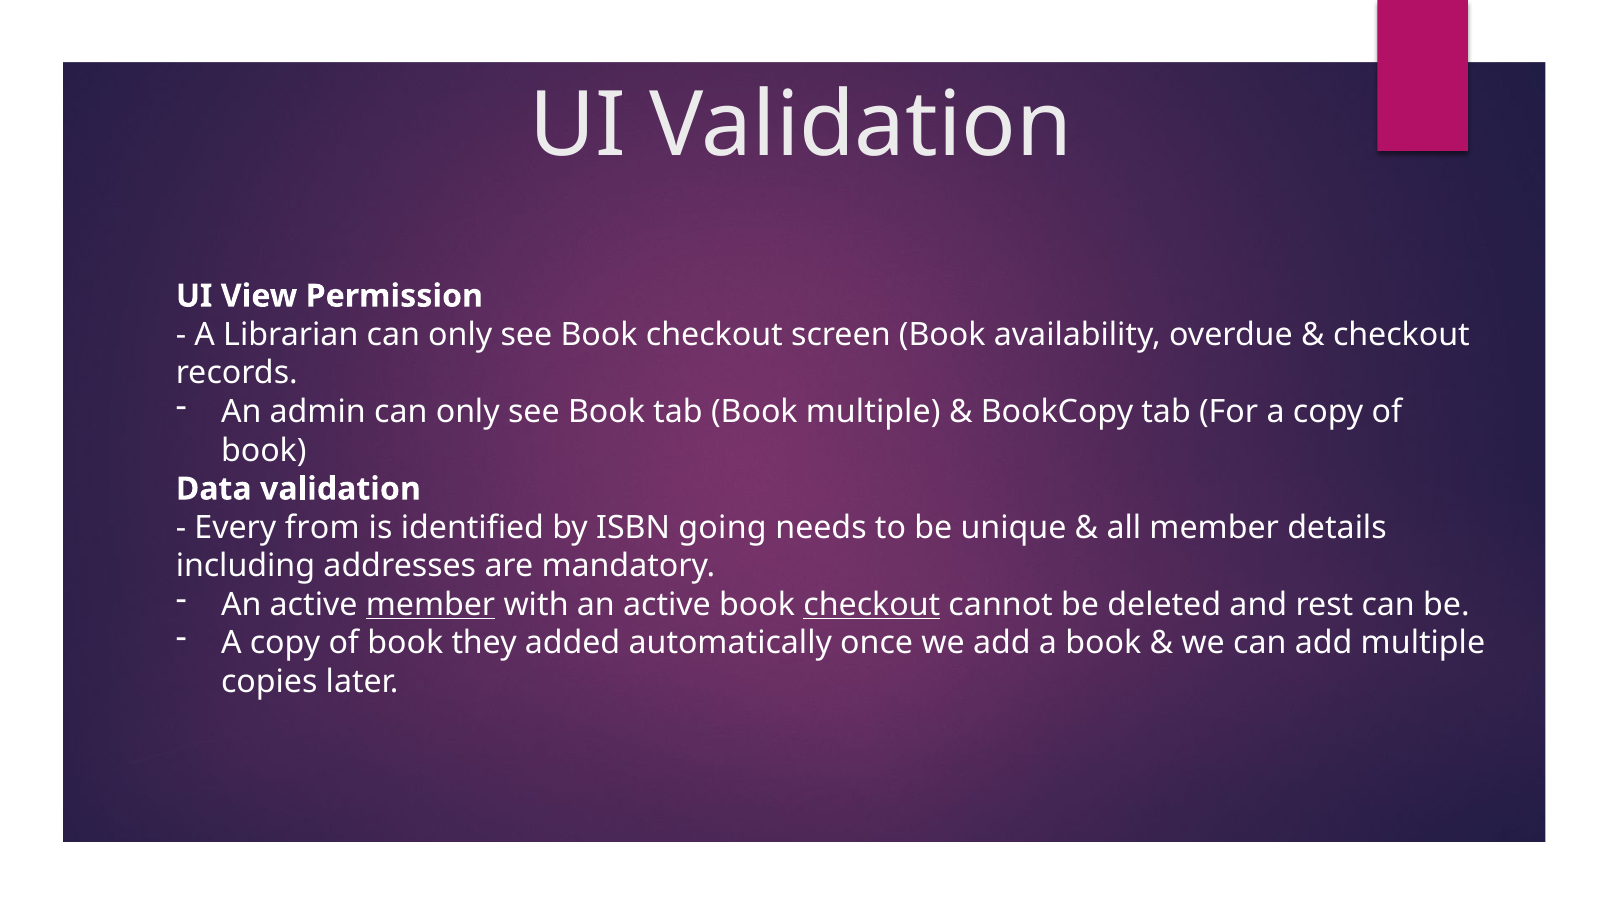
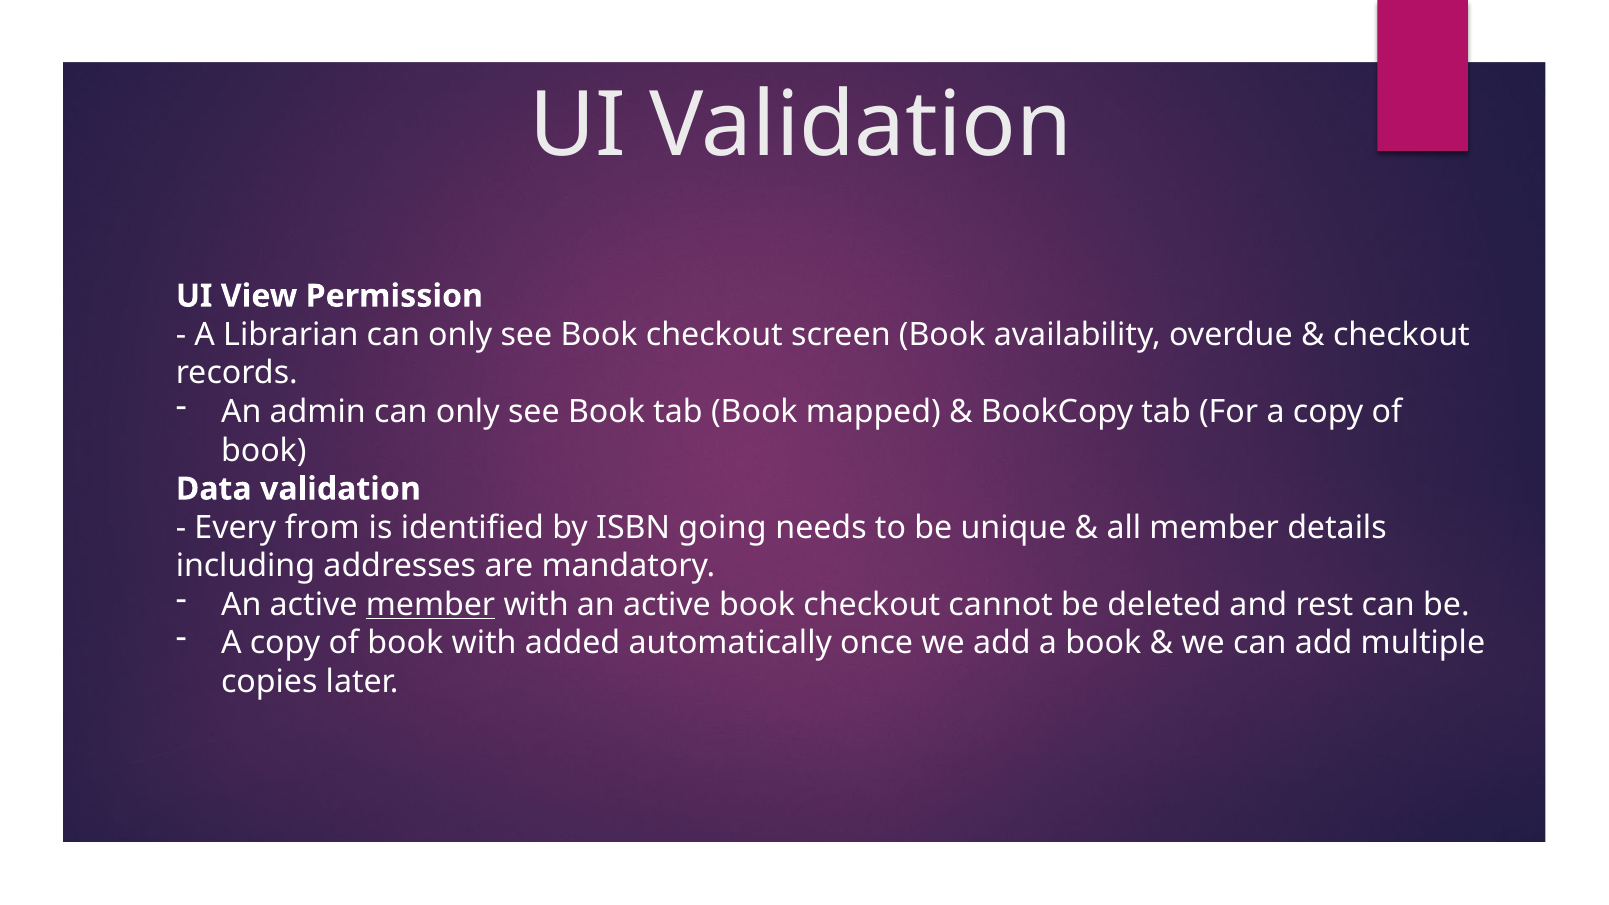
Book multiple: multiple -> mapped
checkout at (872, 605) underline: present -> none
book they: they -> with
